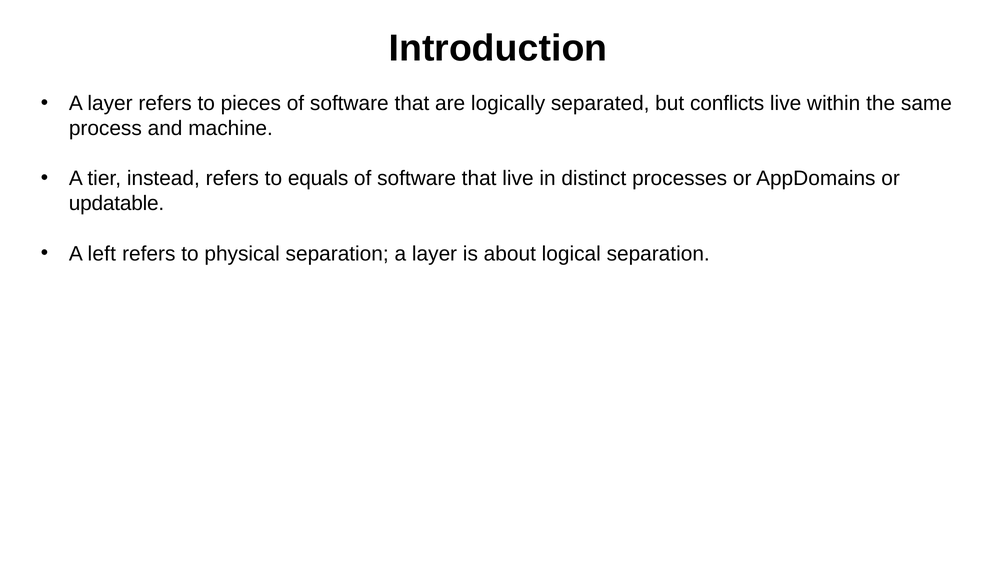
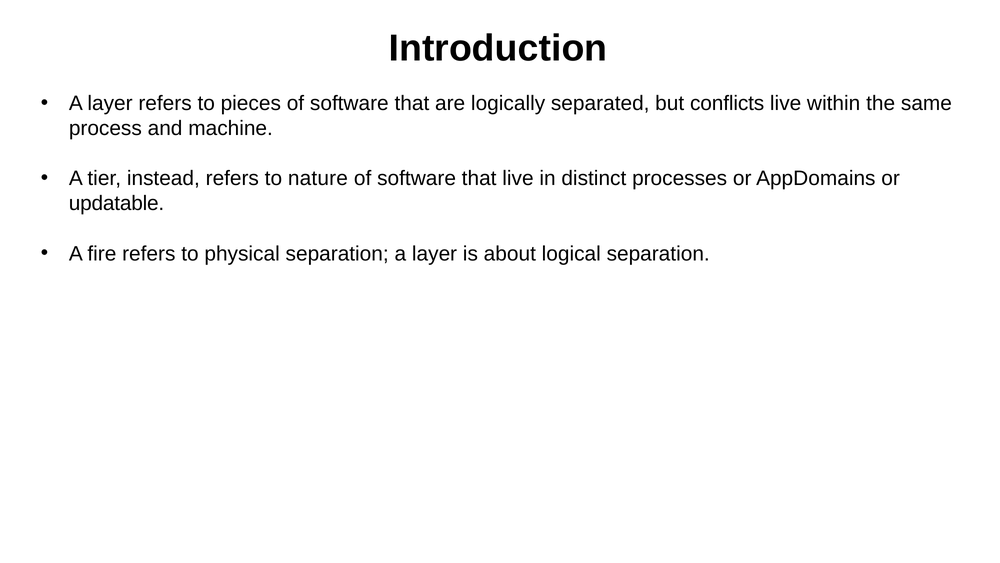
equals: equals -> nature
left: left -> fire
